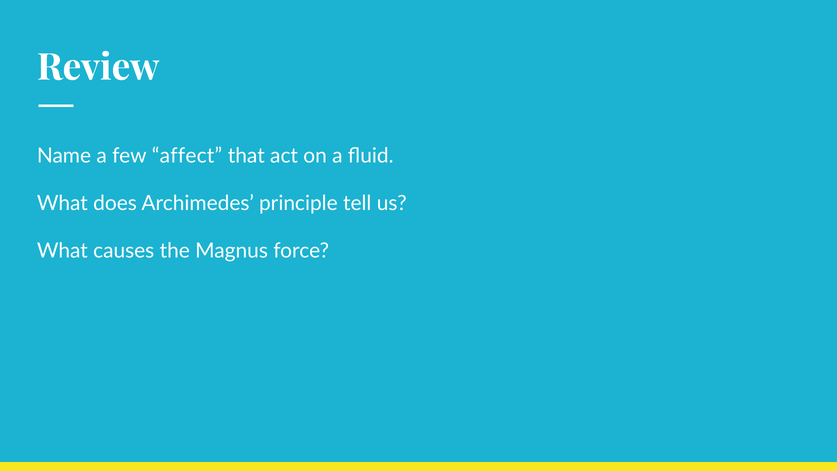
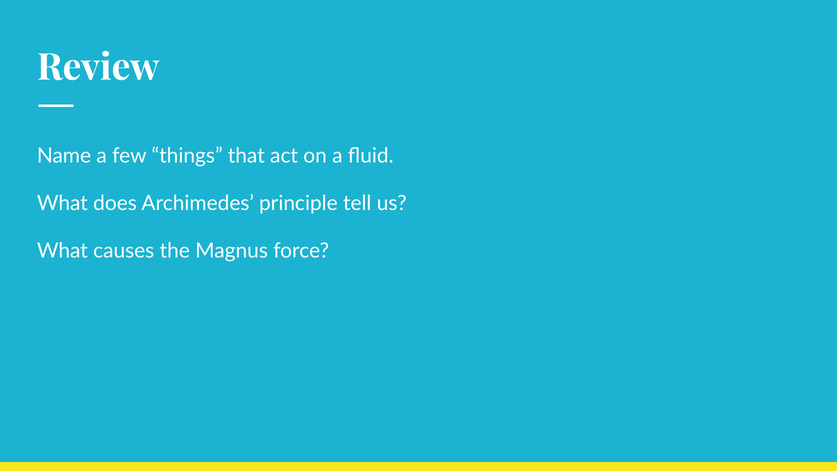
affect: affect -> things
